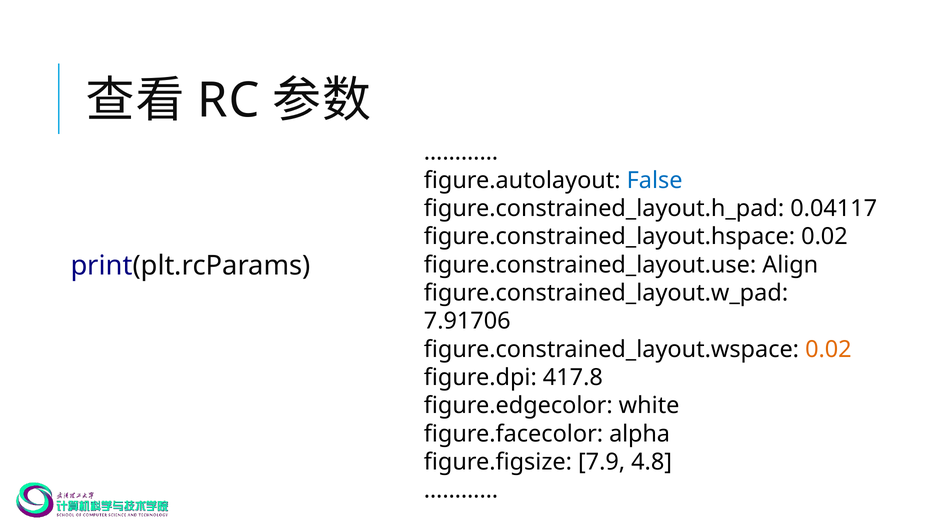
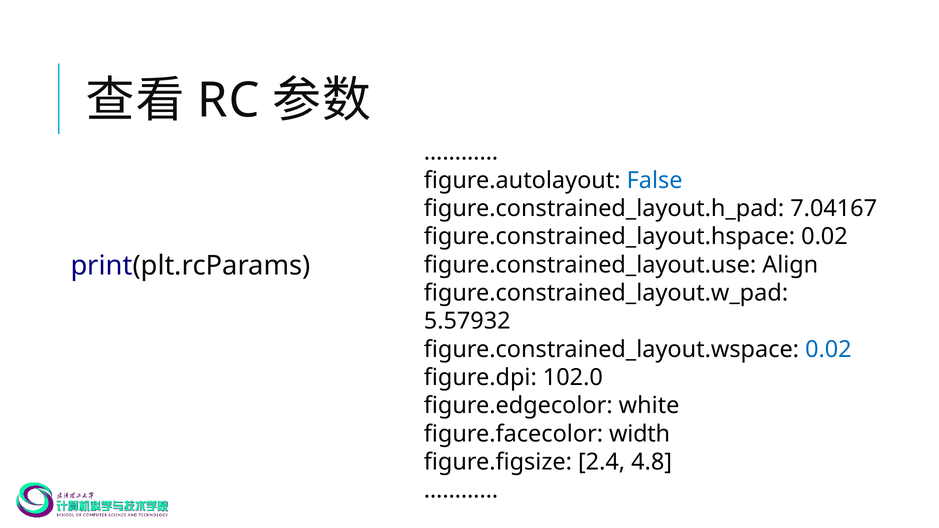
0.04117: 0.04117 -> 7.04167
7.91706: 7.91706 -> 5.57932
0.02 at (828, 349) colour: orange -> blue
417.8: 417.8 -> 102.0
alpha: alpha -> width
7.9: 7.9 -> 2.4
